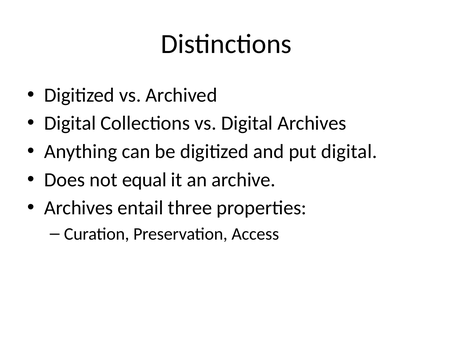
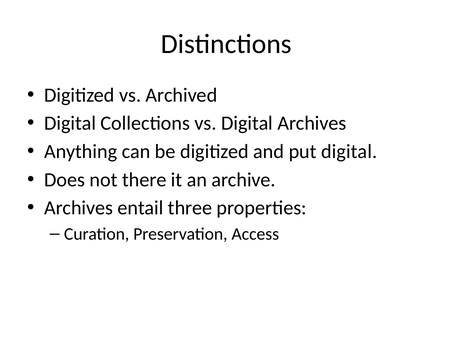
equal: equal -> there
